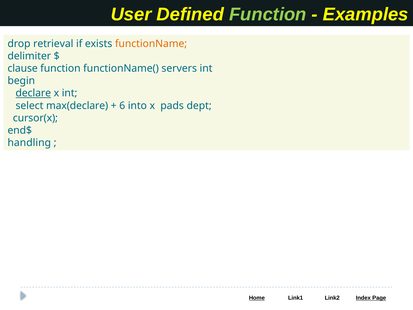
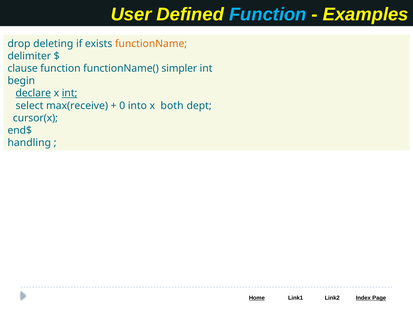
Function at (268, 14) colour: light green -> light blue
retrieval: retrieval -> deleting
servers: servers -> simpler
int at (70, 93) underline: none -> present
max(declare: max(declare -> max(receive
6: 6 -> 0
pads: pads -> both
